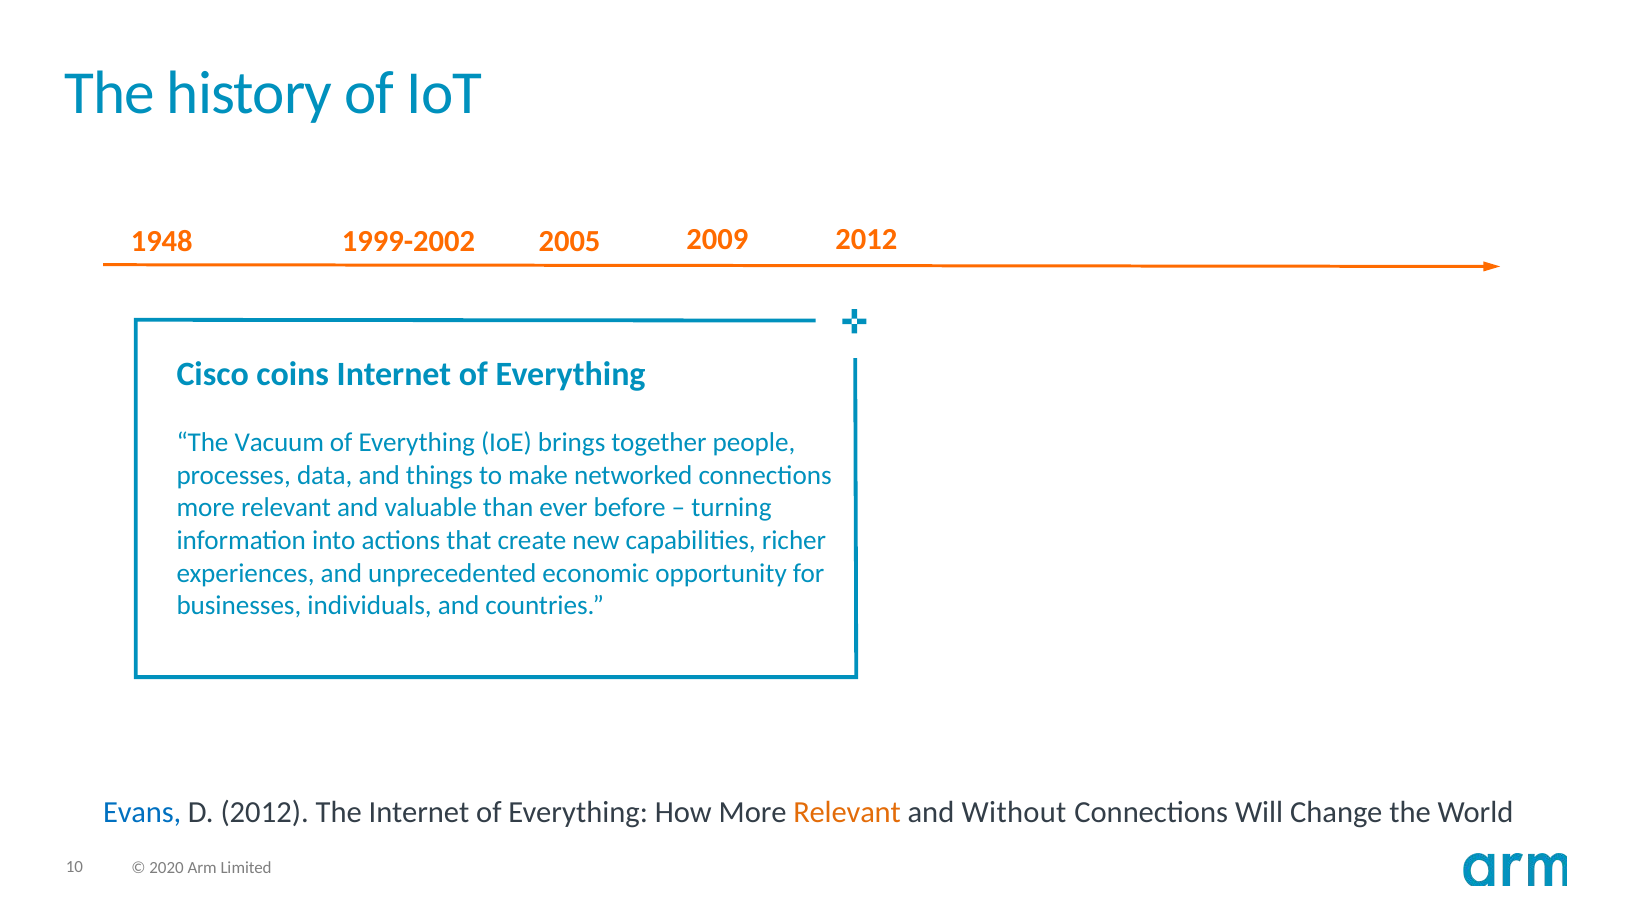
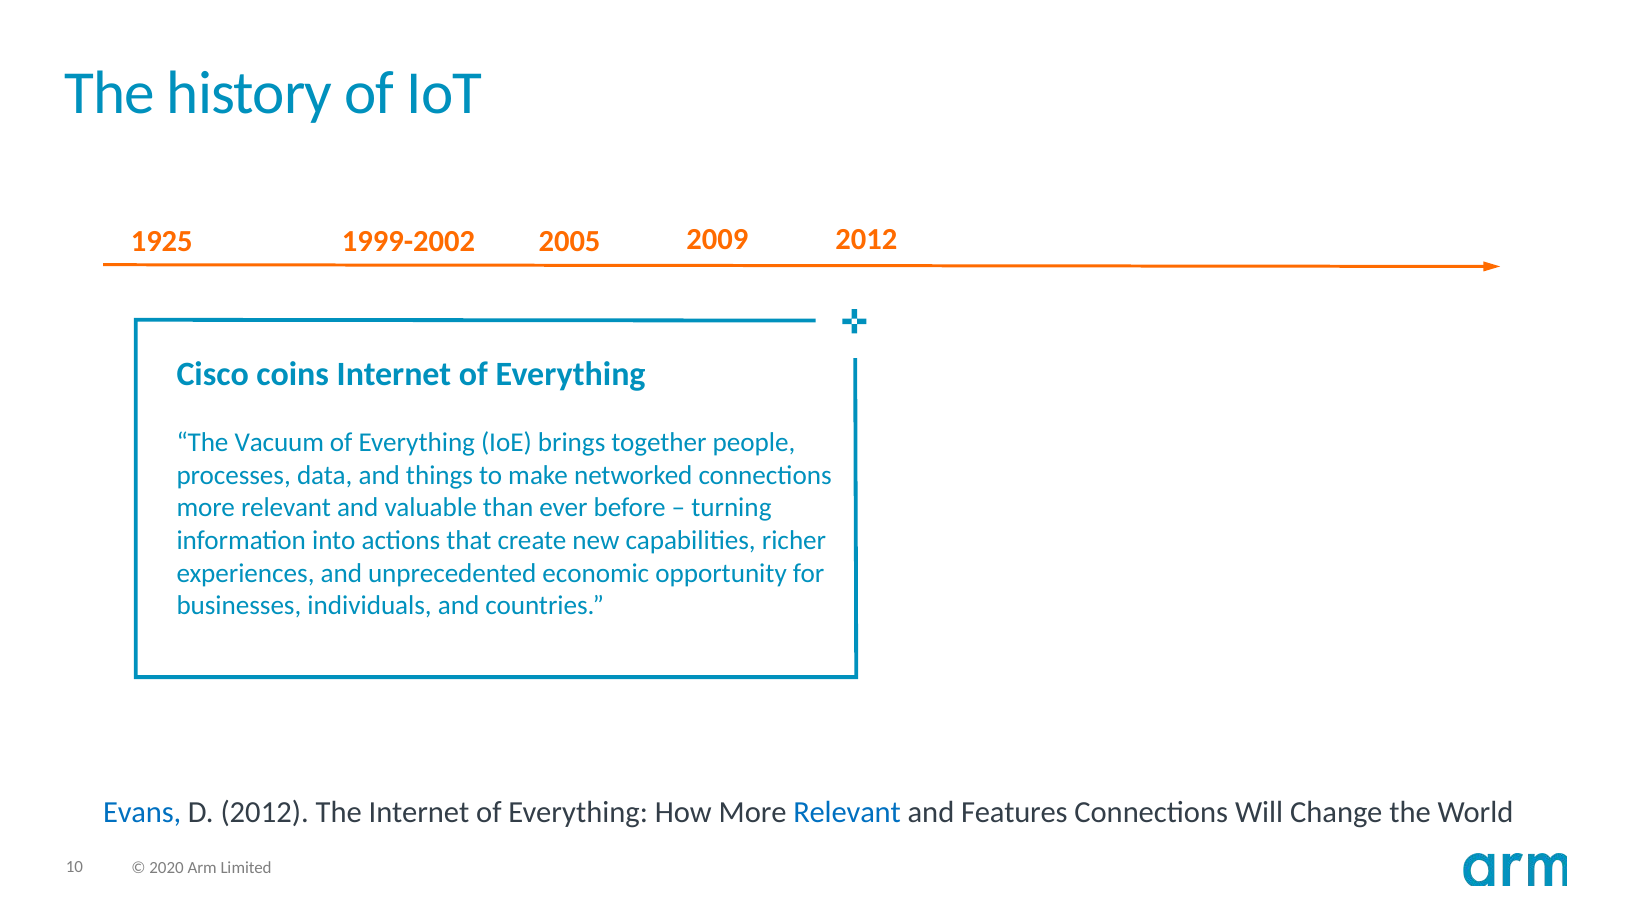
1948: 1948 -> 1925
Relevant at (847, 812) colour: orange -> blue
Without: Without -> Features
